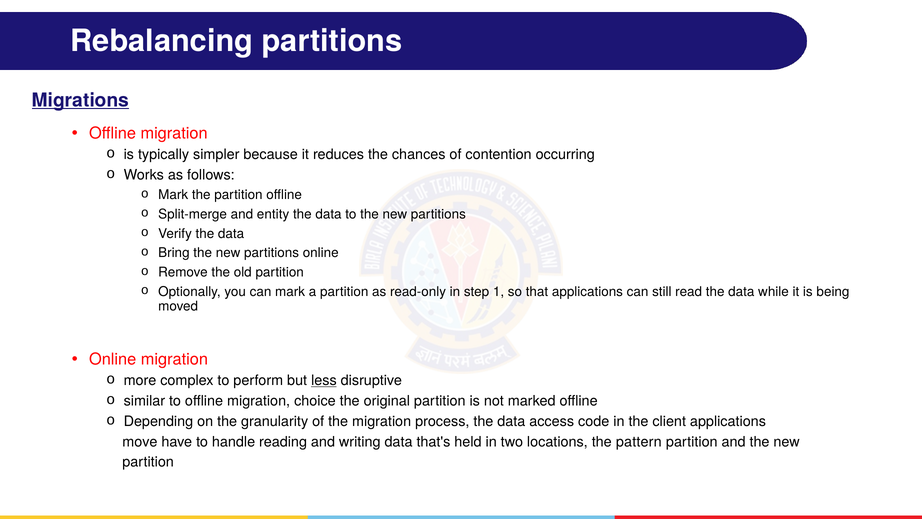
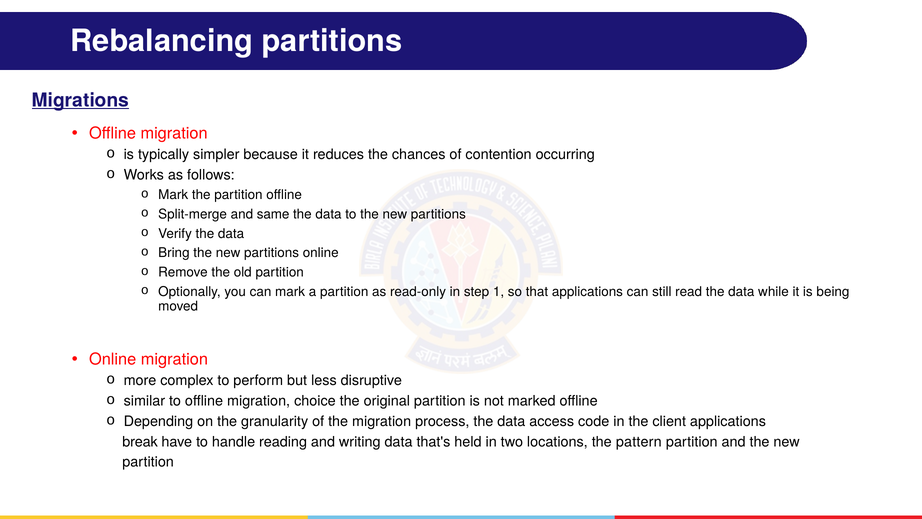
entity: entity -> same
less underline: present -> none
move: move -> break
